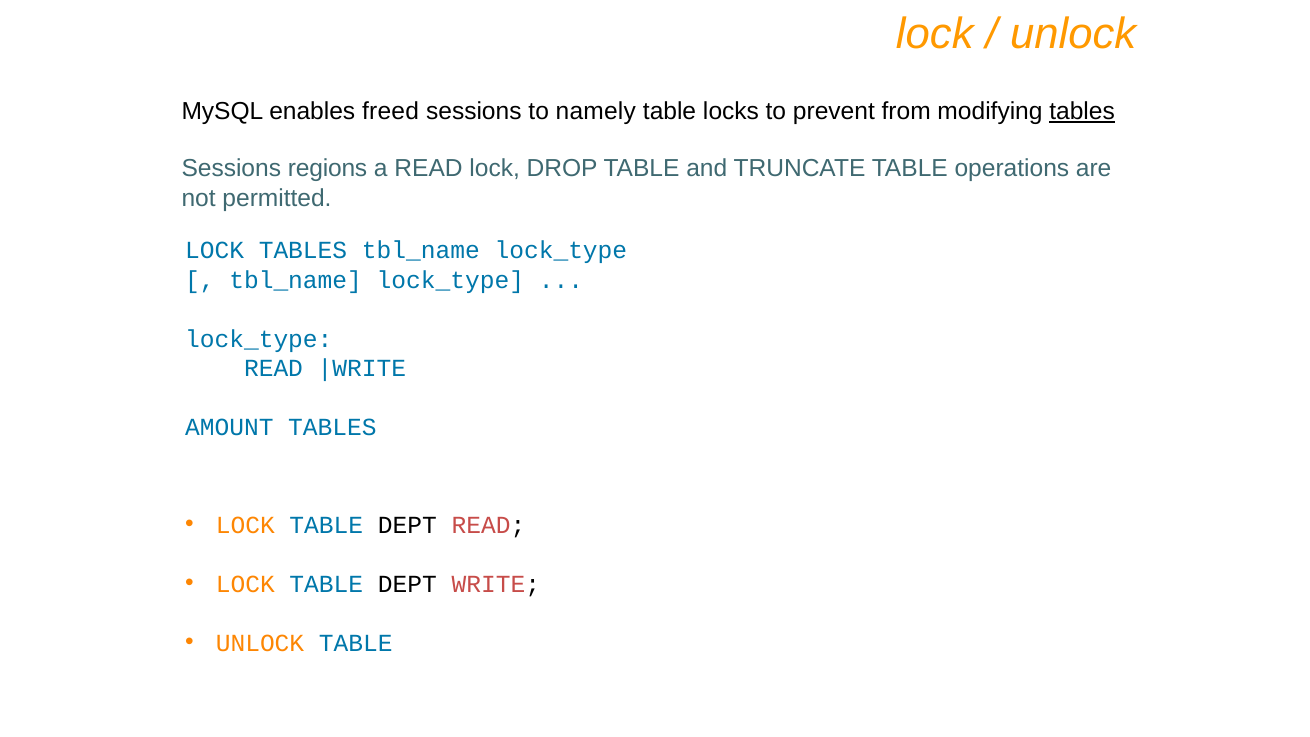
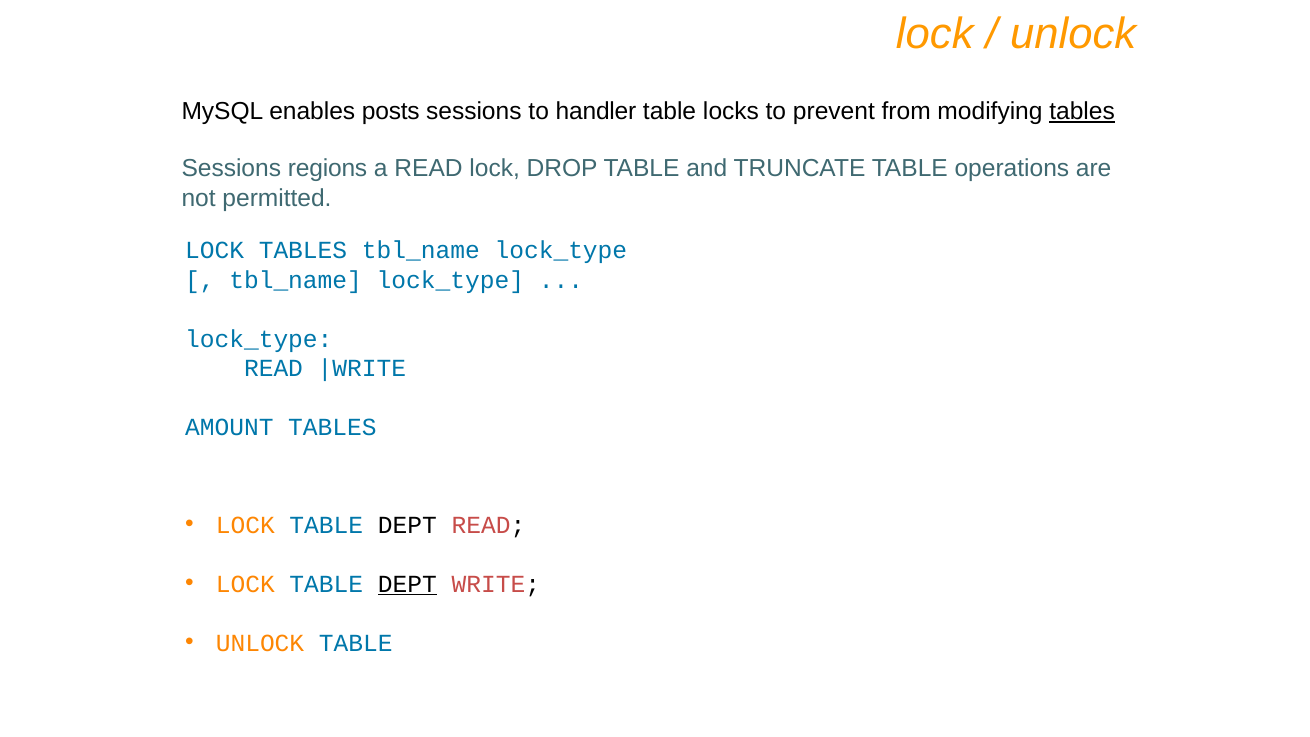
freed: freed -> posts
namely: namely -> handler
DEPT at (407, 584) underline: none -> present
